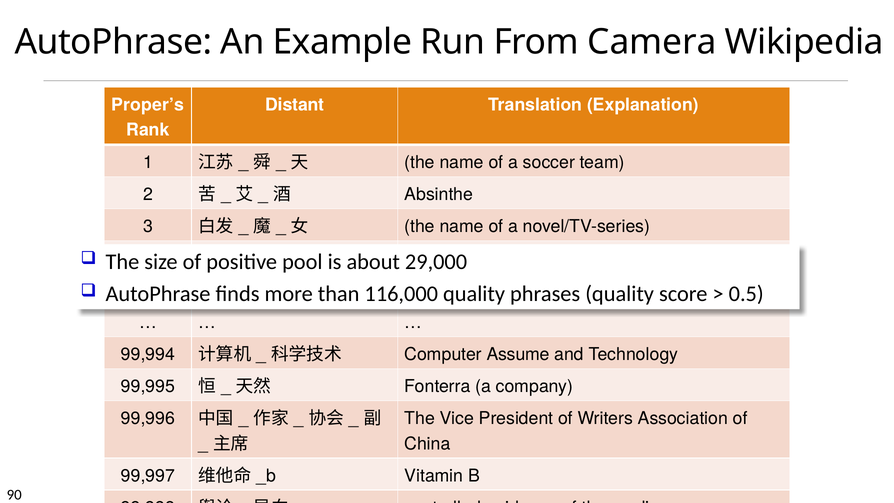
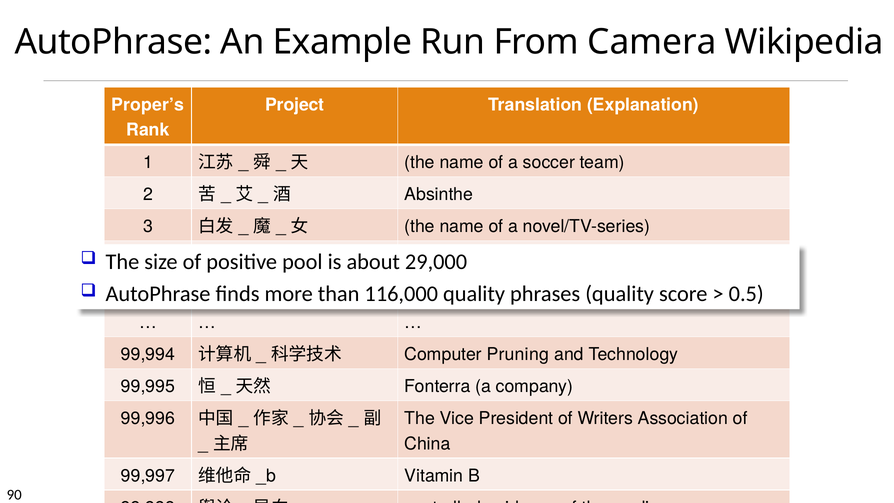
Distant: Distant -> Project
Assume: Assume -> Pruning
